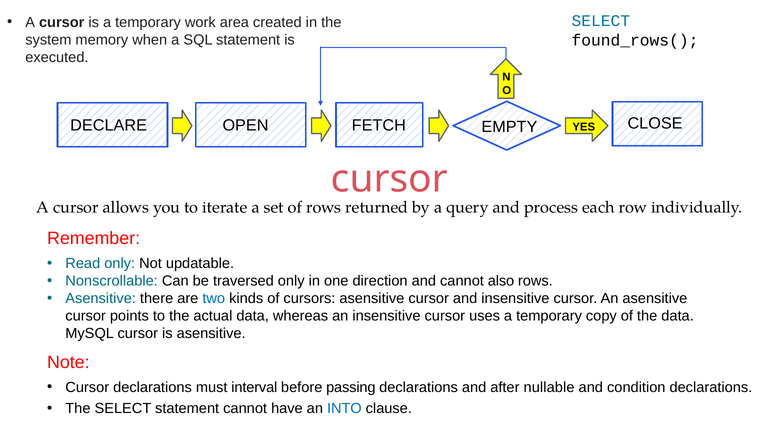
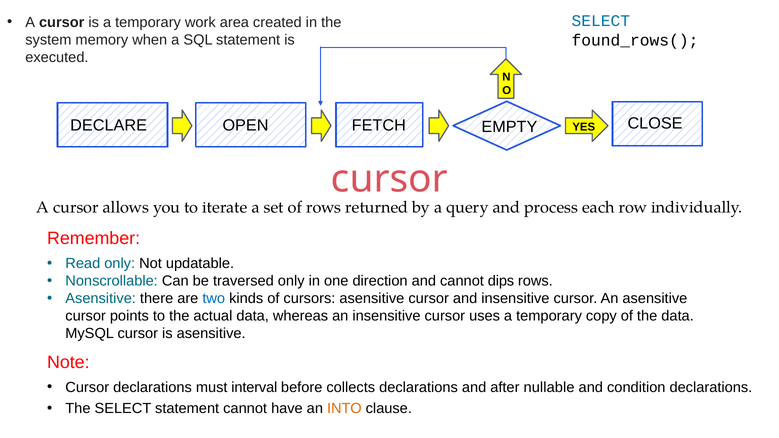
also: also -> dips
passing: passing -> collects
INTO colour: blue -> orange
